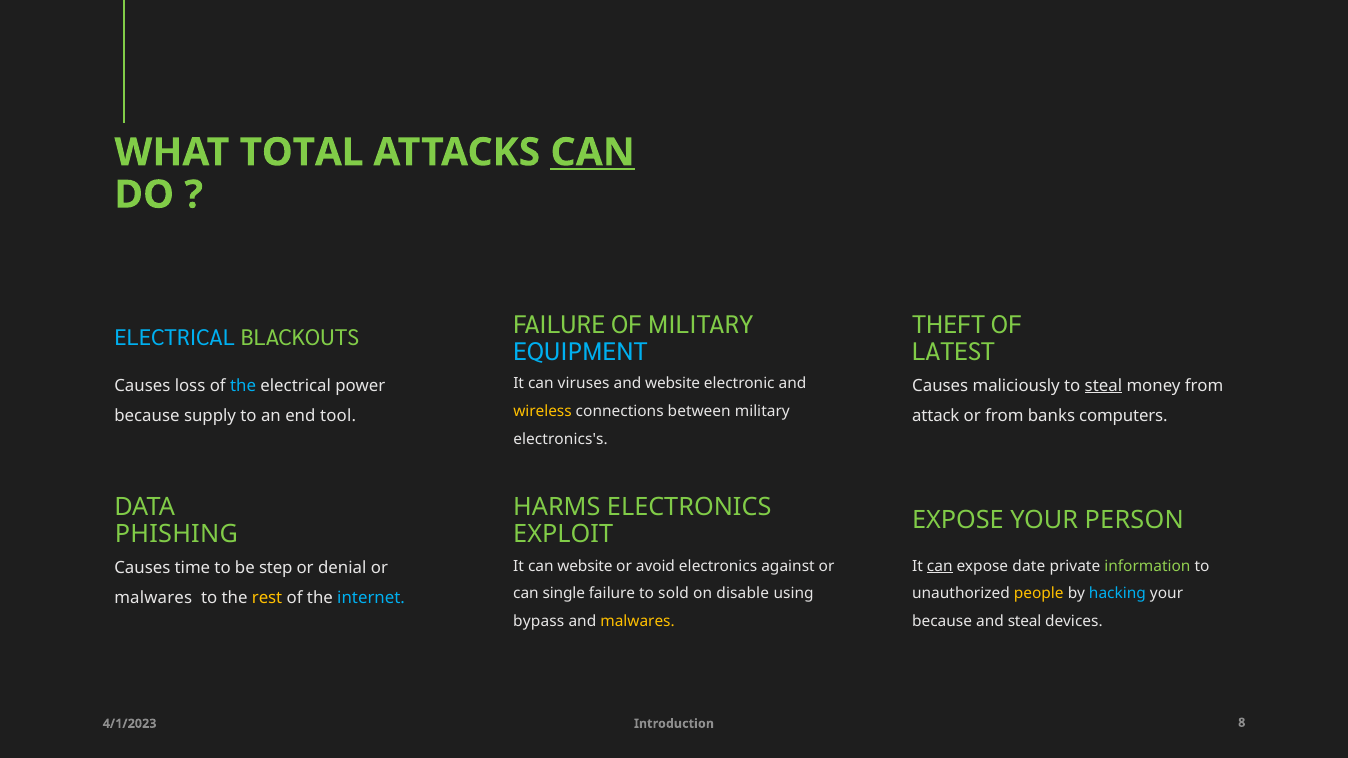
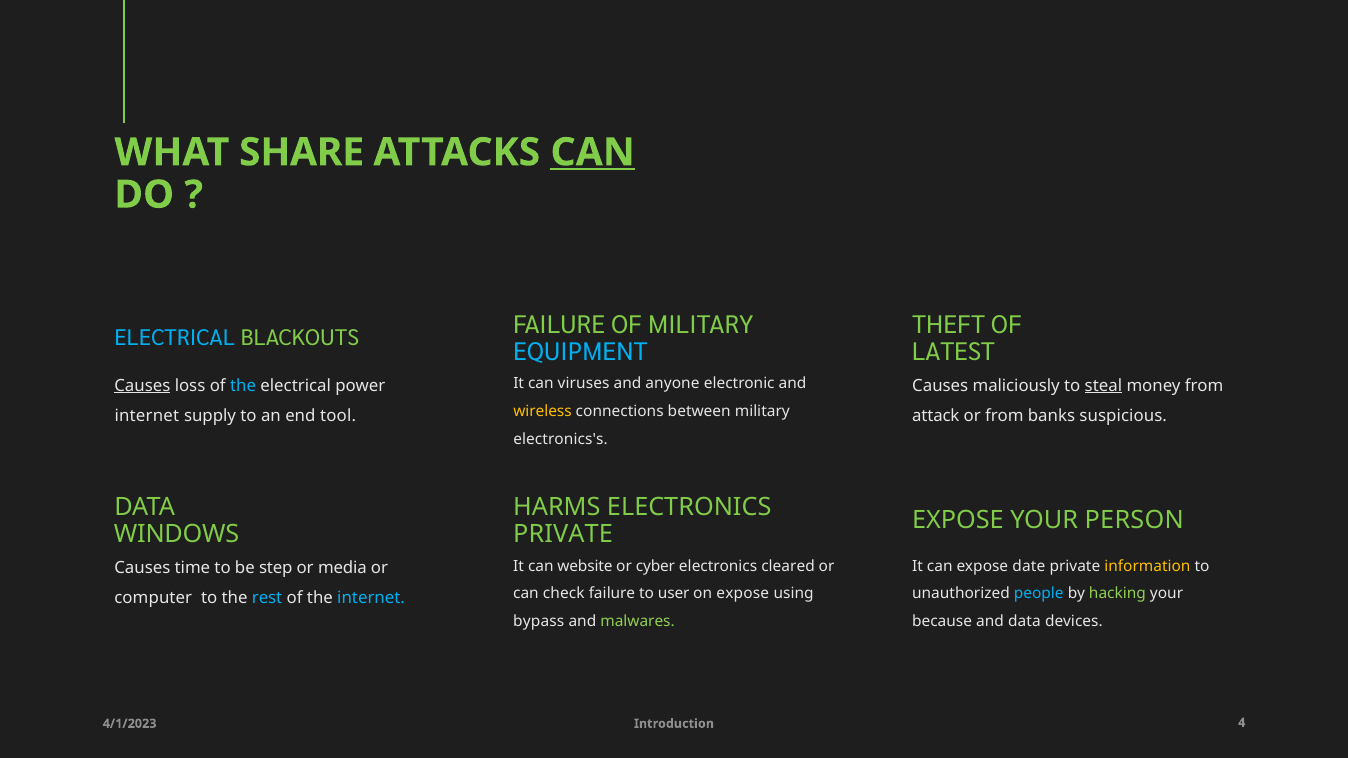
TOTAL: TOTAL -> SHARE
and website: website -> anyone
Causes at (142, 386) underline: none -> present
because at (147, 416): because -> internet
computers: computers -> suspicious
PHISHING: PHISHING -> WINDOWS
EXPLOIT at (563, 534): EXPLOIT -> PRIVATE
avoid: avoid -> cyber
against: against -> cleared
can at (940, 566) underline: present -> none
information colour: light green -> yellow
denial: denial -> media
single: single -> check
sold: sold -> user
on disable: disable -> expose
people colour: yellow -> light blue
hacking colour: light blue -> light green
malwares at (153, 598): malwares -> computer
rest colour: yellow -> light blue
malwares at (638, 622) colour: yellow -> light green
and steal: steal -> data
8: 8 -> 4
